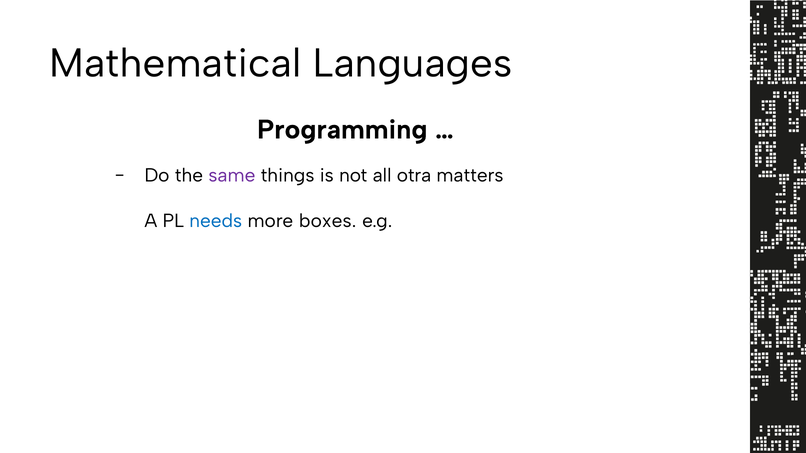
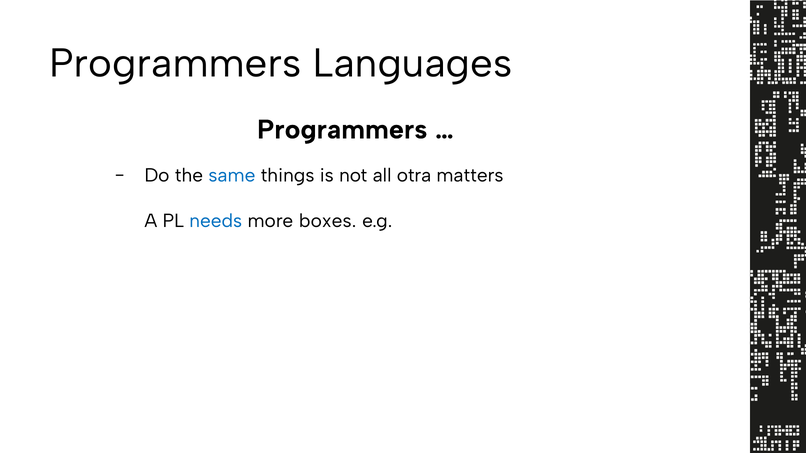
Mathematical at (175, 64): Mathematical -> Programmers
Programming at (342, 130): Programming -> Programmers
same colour: purple -> blue
